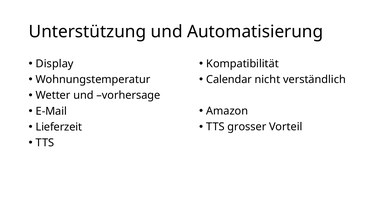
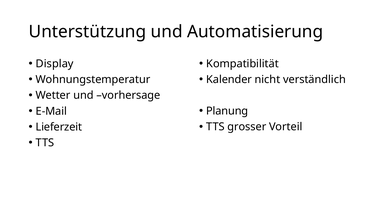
Calendar: Calendar -> Kalender
Amazon: Amazon -> Planung
